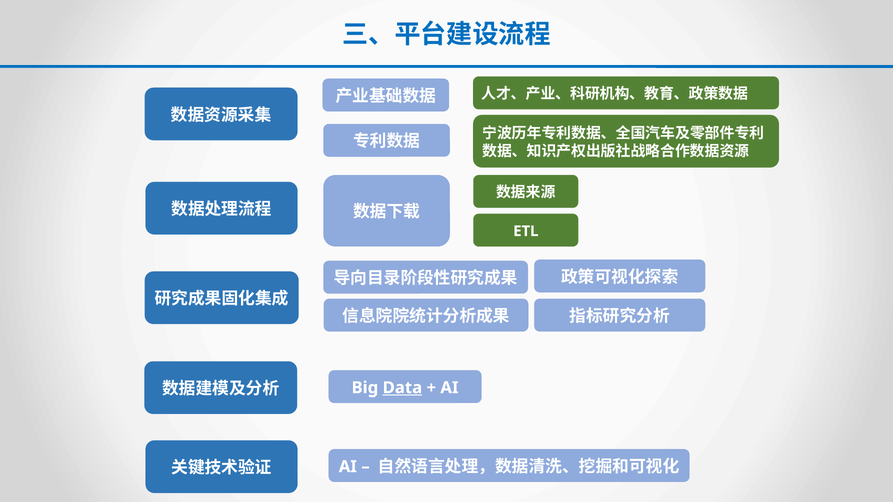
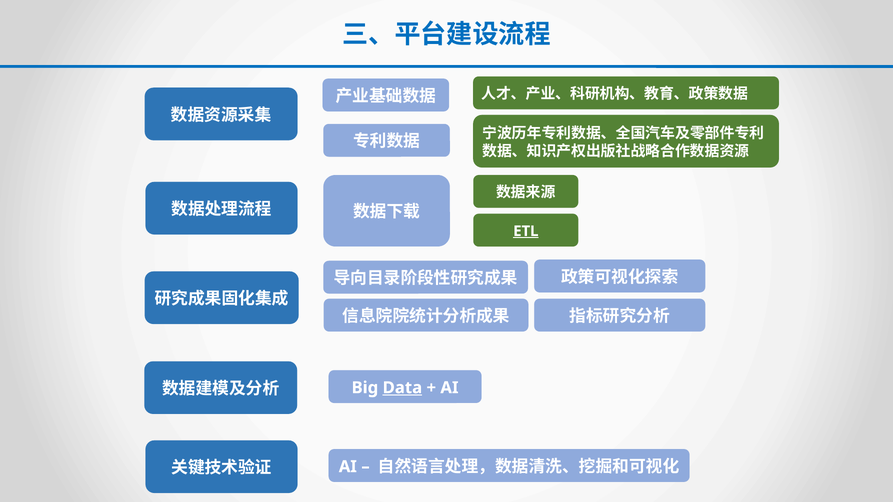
ETL underline: none -> present
